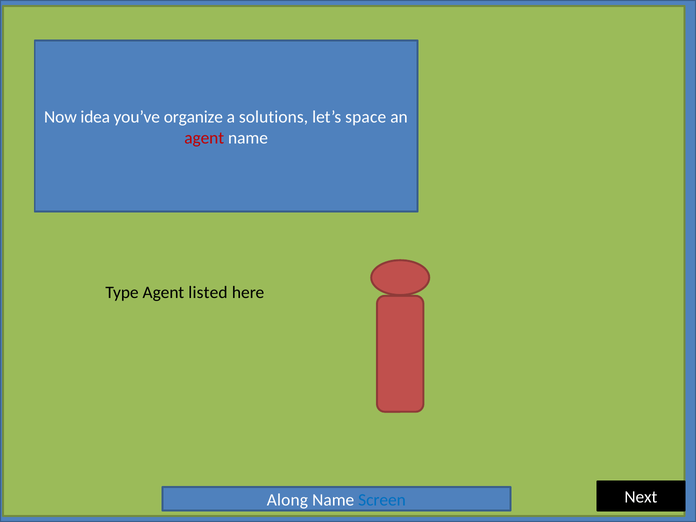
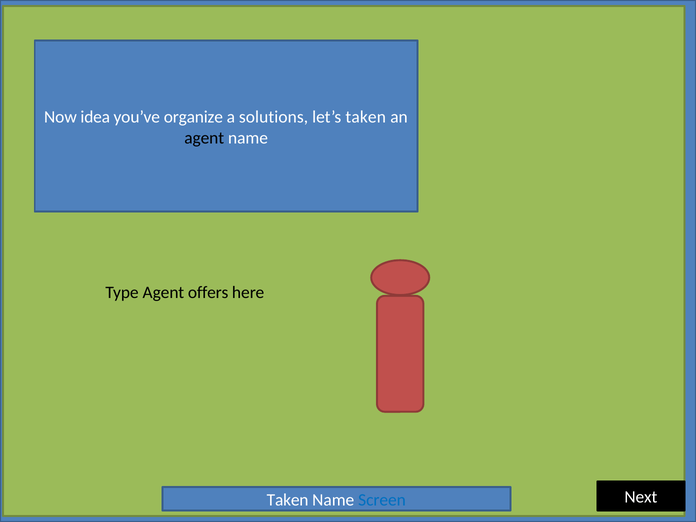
let’s space: space -> taken
agent at (204, 138) colour: red -> black
listed: listed -> offers
Along at (287, 500): Along -> Taken
